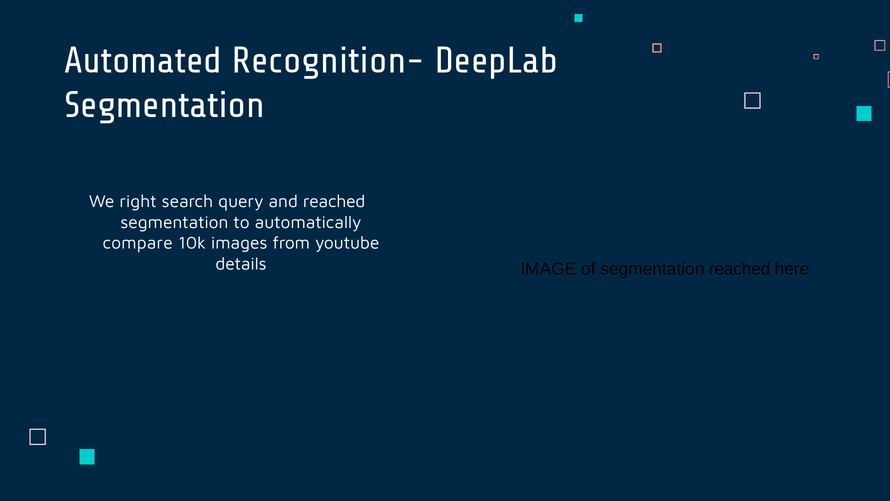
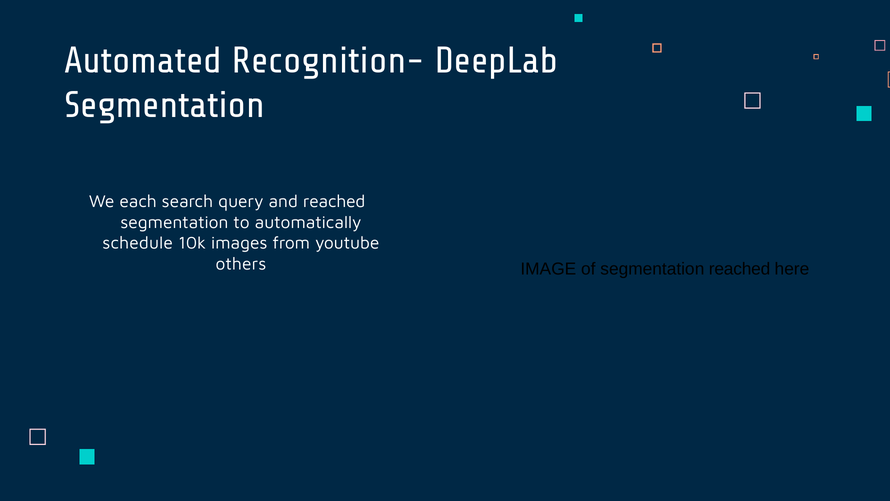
right: right -> each
compare: compare -> schedule
details: details -> others
